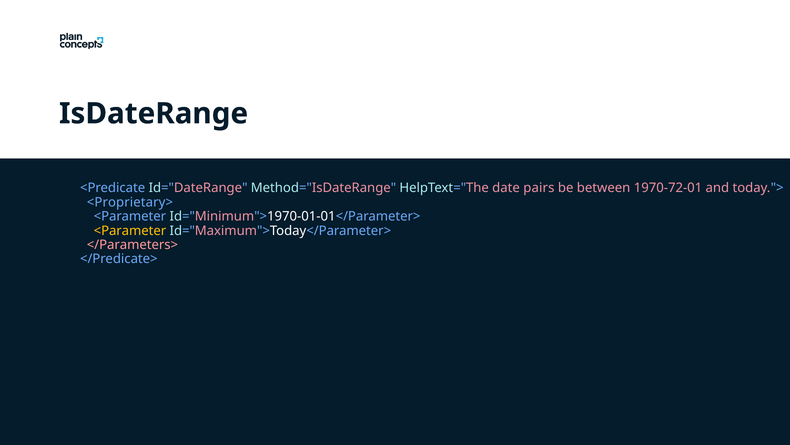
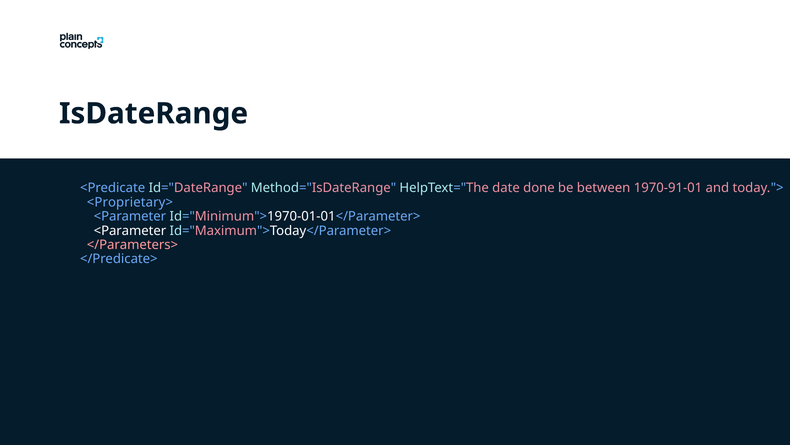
pairs: pairs -> done
1970-72-01: 1970-72-01 -> 1970-91-01
<Parameter at (130, 230) colour: yellow -> white
